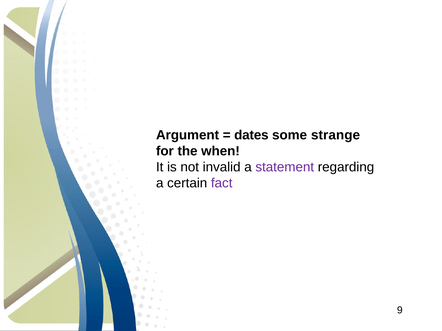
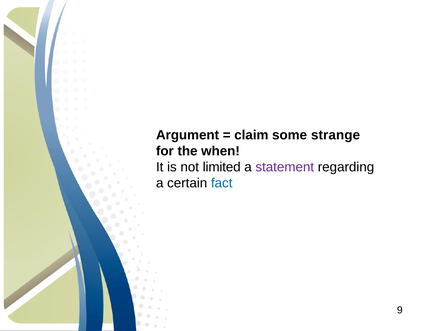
dates: dates -> claim
invalid: invalid -> limited
fact colour: purple -> blue
